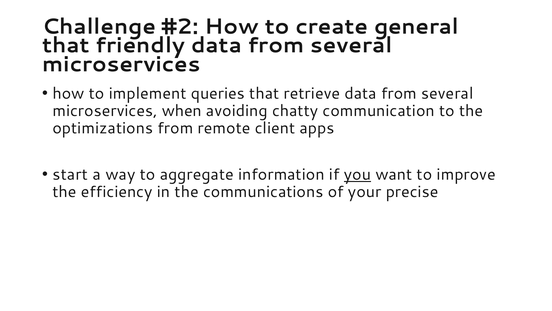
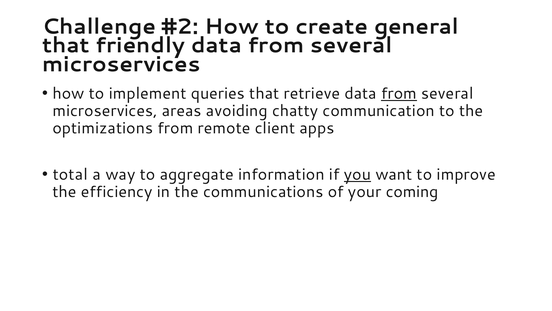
from at (399, 93) underline: none -> present
when: when -> areas
start: start -> total
precise: precise -> coming
